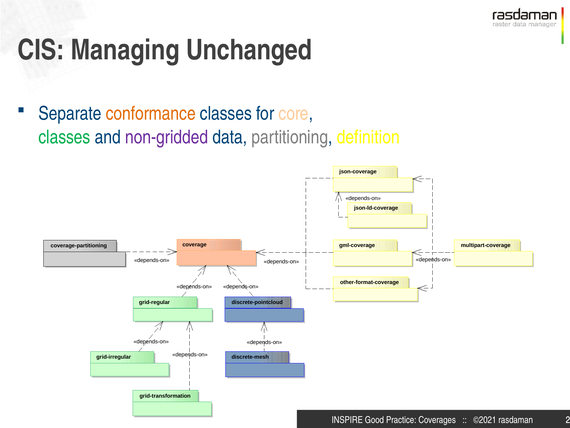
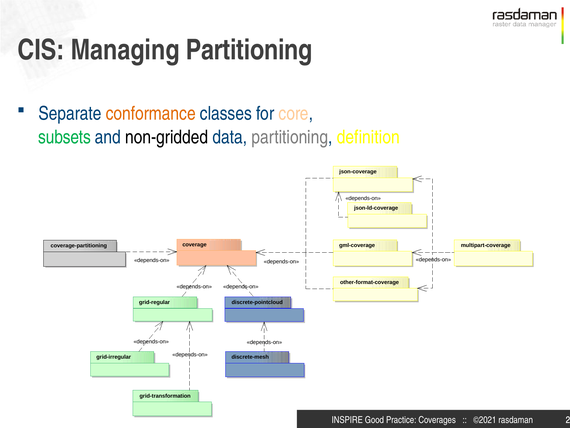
Managing Unchanged: Unchanged -> Partitioning
classes at (64, 137): classes -> subsets
non-gridded colour: purple -> black
